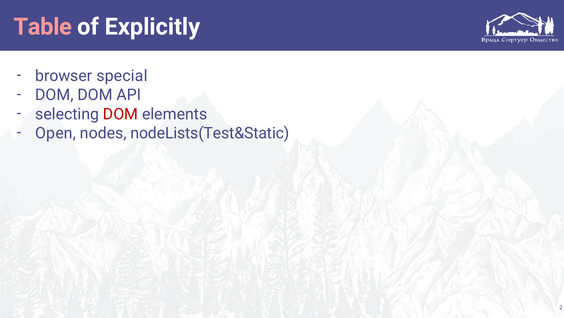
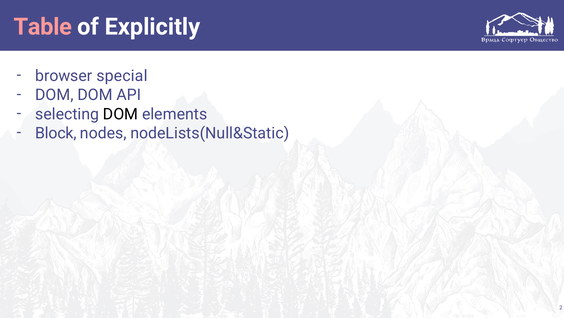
DOM at (121, 114) colour: red -> black
Open: Open -> Block
nodeLists(Test&Static: nodeLists(Test&Static -> nodeLists(Null&Static
